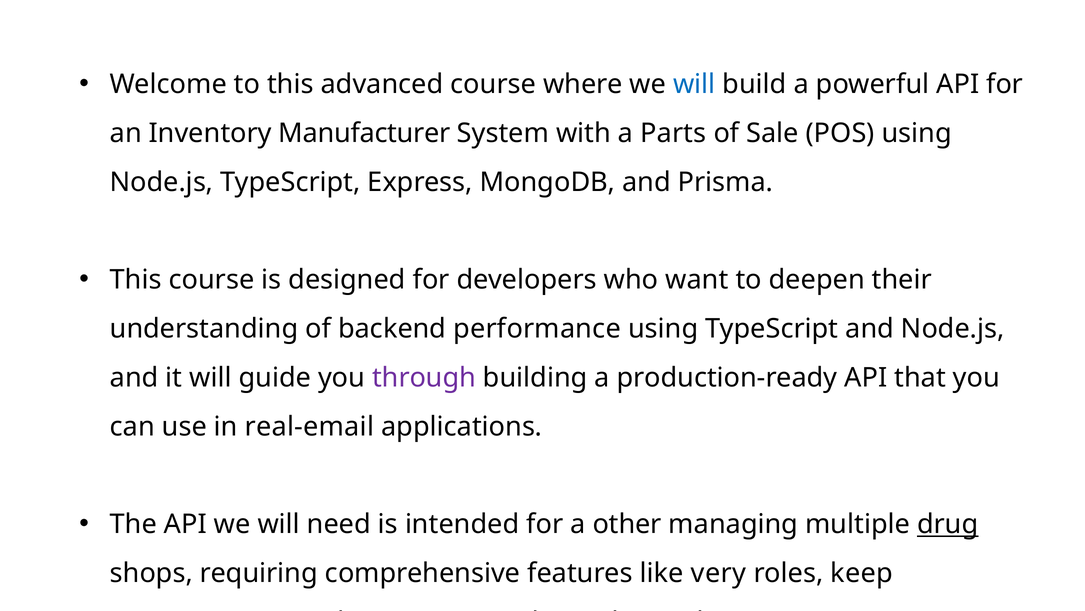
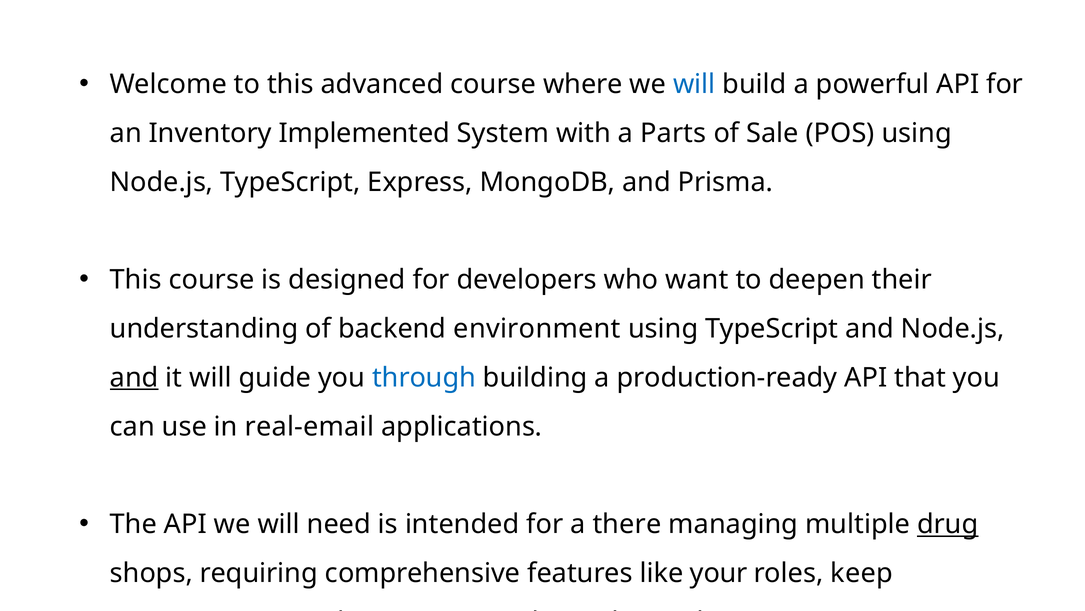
Manufacturer: Manufacturer -> Implemented
performance: performance -> environment
and at (134, 377) underline: none -> present
through colour: purple -> blue
other: other -> there
very: very -> your
